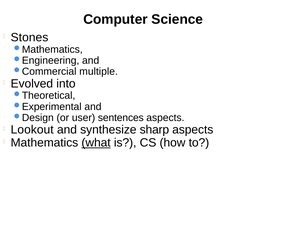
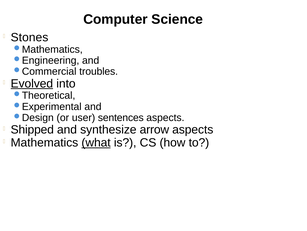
multiple: multiple -> troubles
Evolved underline: none -> present
Lookout: Lookout -> Shipped
sharp: sharp -> arrow
